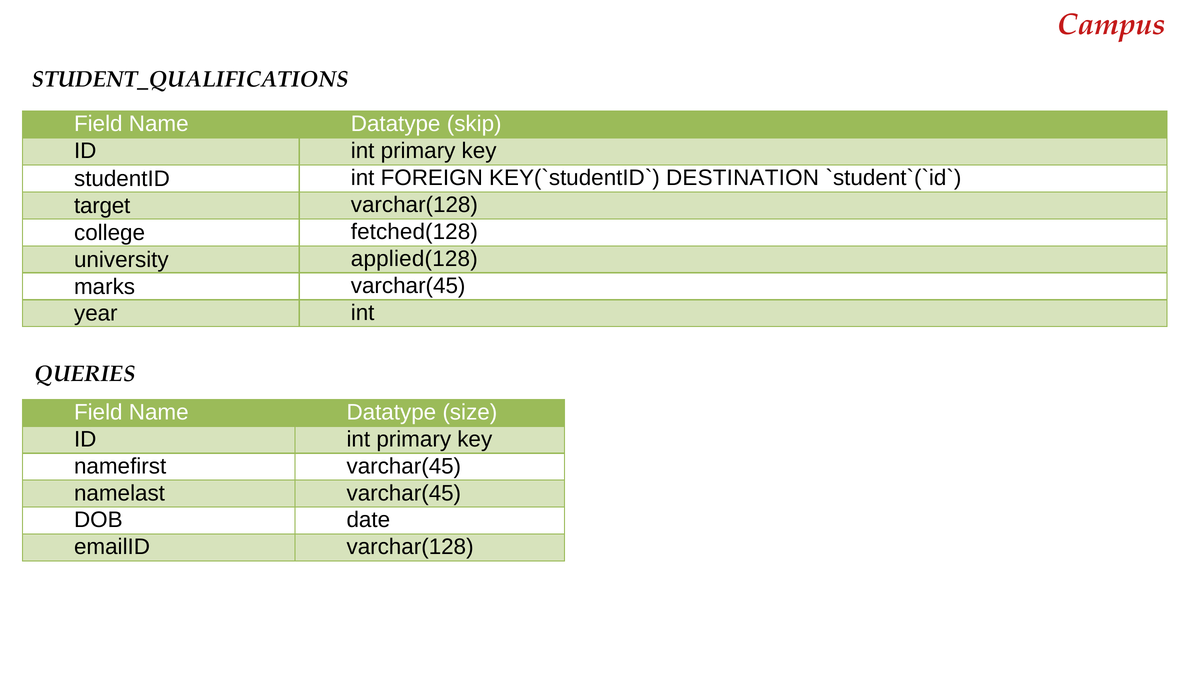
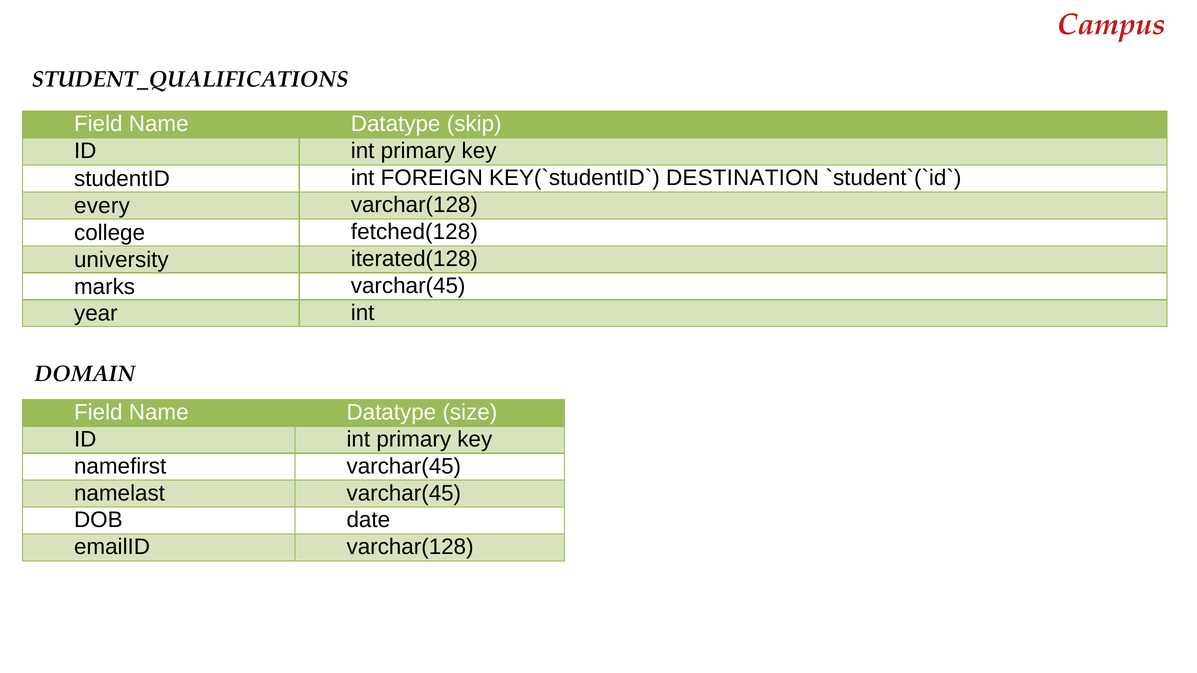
target: target -> every
applied(128: applied(128 -> iterated(128
QUERIES: QUERIES -> DOMAIN
